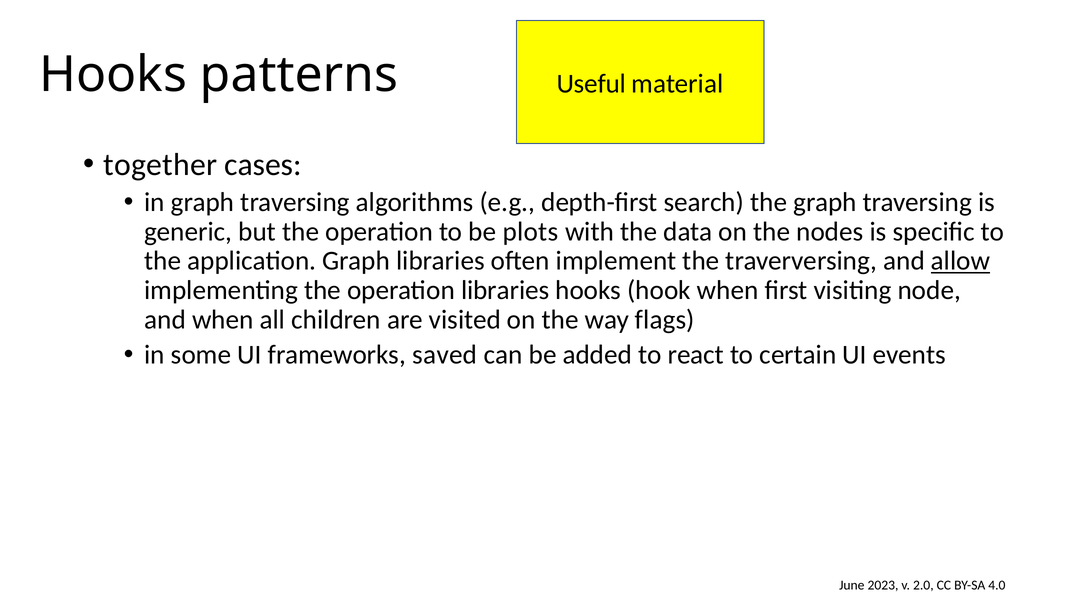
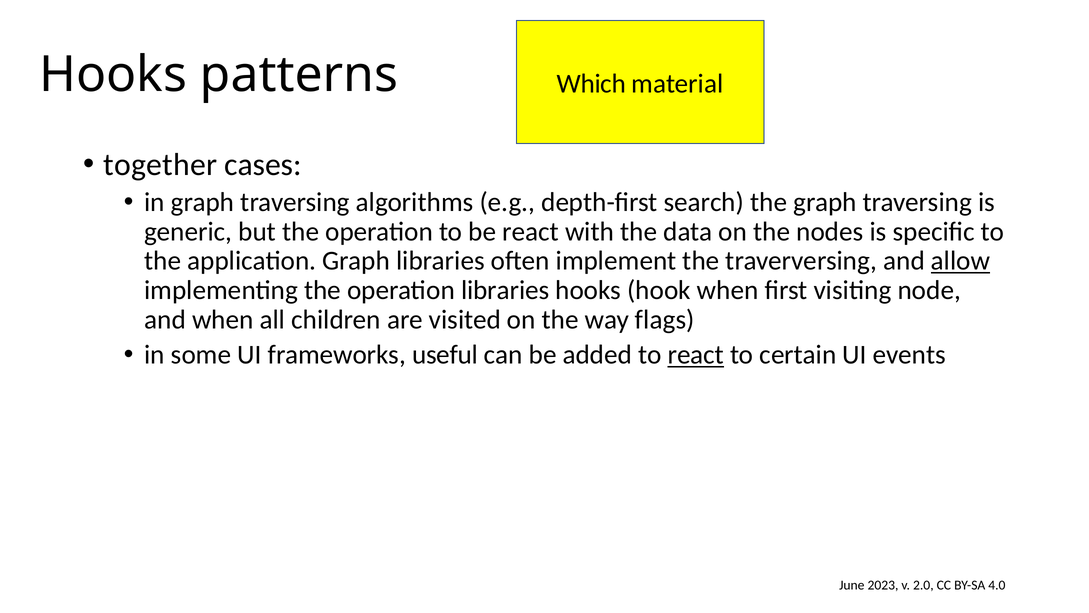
Useful: Useful -> Which
be plots: plots -> react
saved: saved -> useful
react at (696, 355) underline: none -> present
